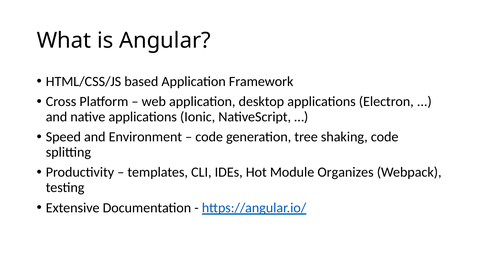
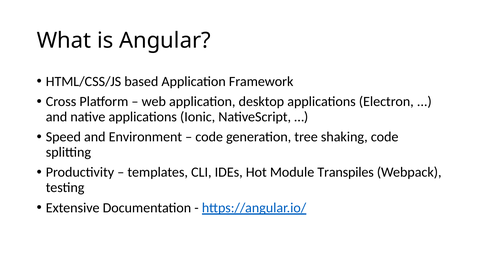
Organizes: Organizes -> Transpiles
